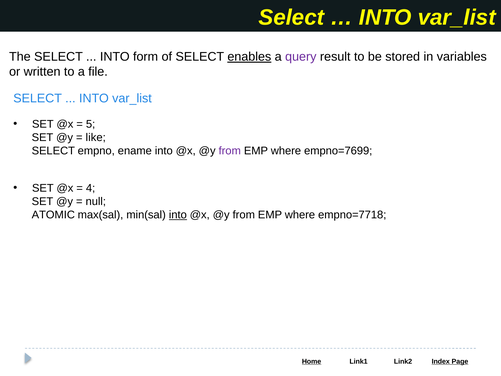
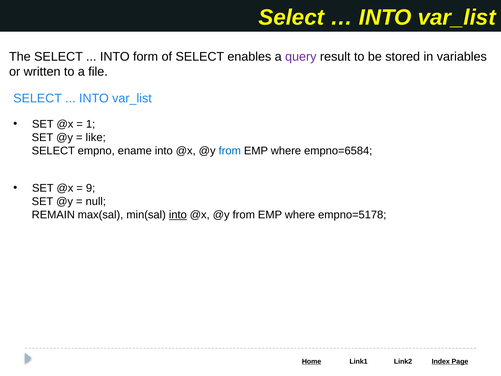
enables underline: present -> none
5: 5 -> 1
from at (230, 151) colour: purple -> blue
empno=7699: empno=7699 -> empno=6584
4: 4 -> 9
ATOMIC: ATOMIC -> REMAIN
empno=7718: empno=7718 -> empno=5178
